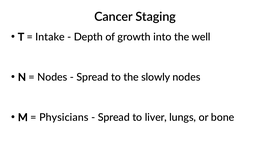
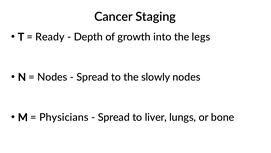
Intake: Intake -> Ready
well: well -> legs
